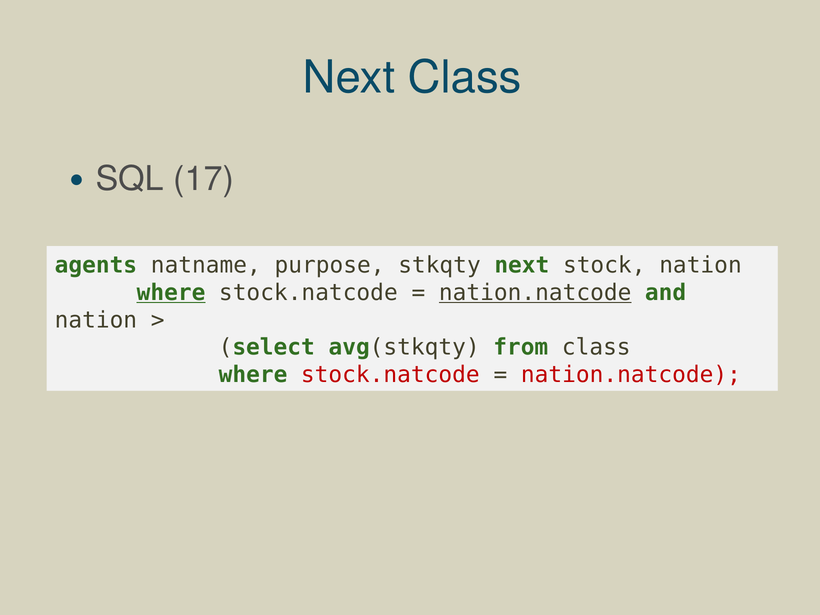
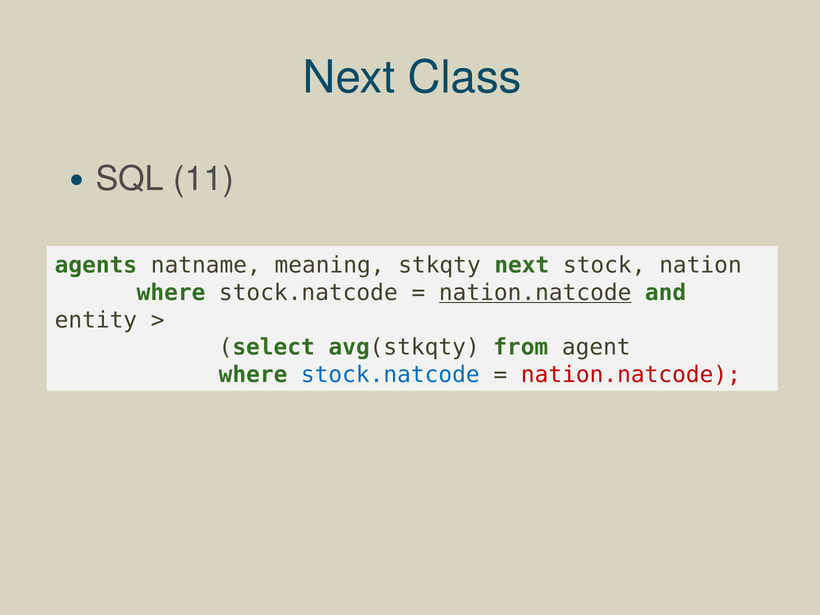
17: 17 -> 11
purpose: purpose -> meaning
where at (171, 293) underline: present -> none
nation at (96, 320): nation -> entity
from class: class -> agent
stock.natcode at (390, 375) colour: red -> blue
